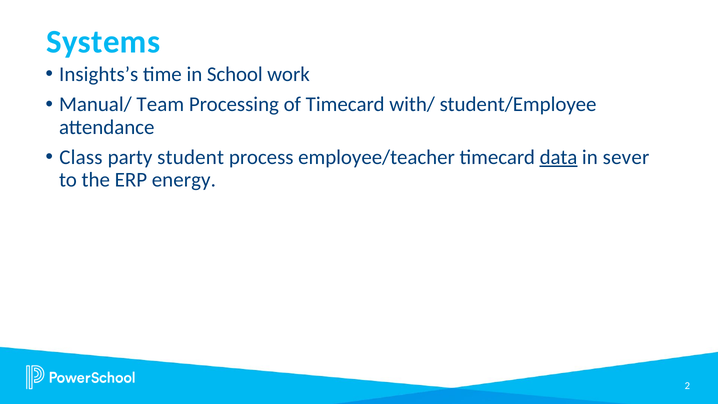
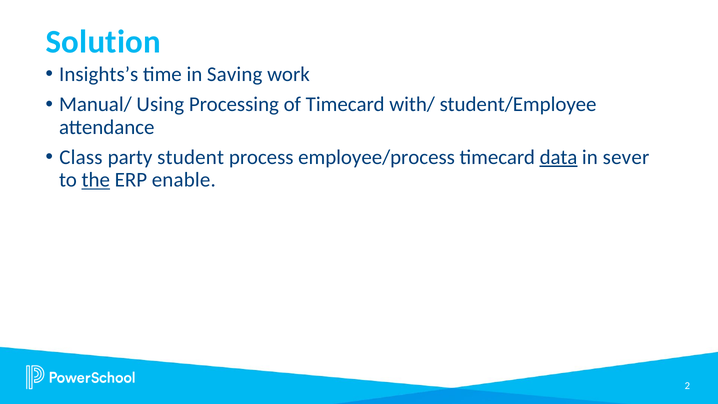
Systems: Systems -> Solution
School: School -> Saving
Team: Team -> Using
employee/teacher: employee/teacher -> employee/process
the underline: none -> present
energy: energy -> enable
